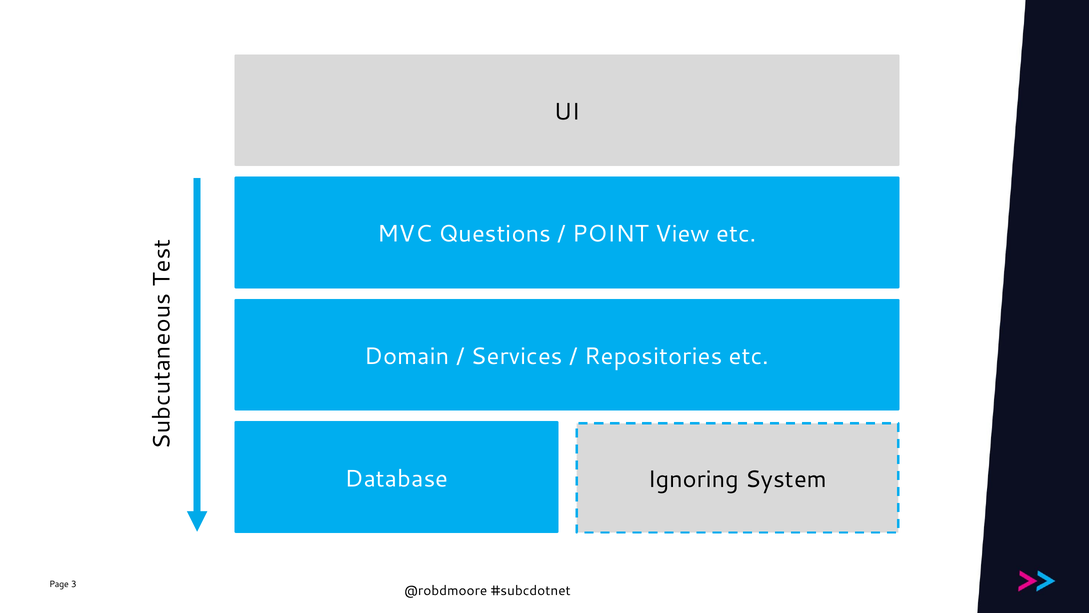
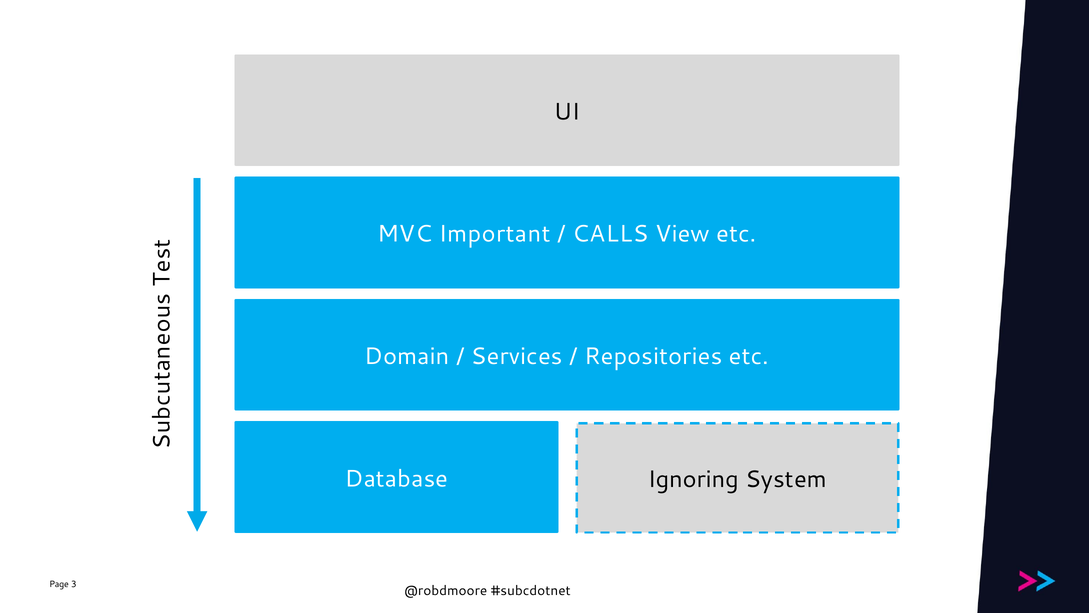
Questions: Questions -> Important
POINT: POINT -> CALLS
